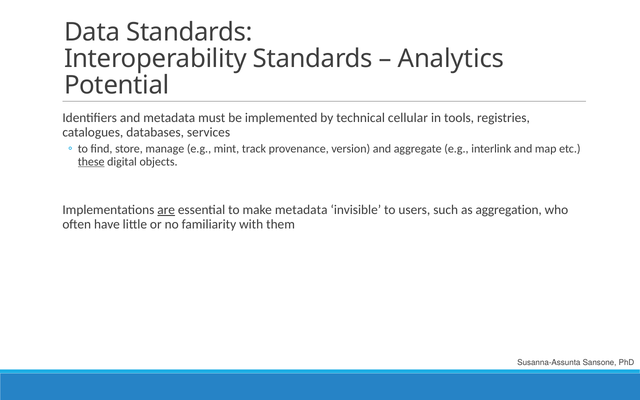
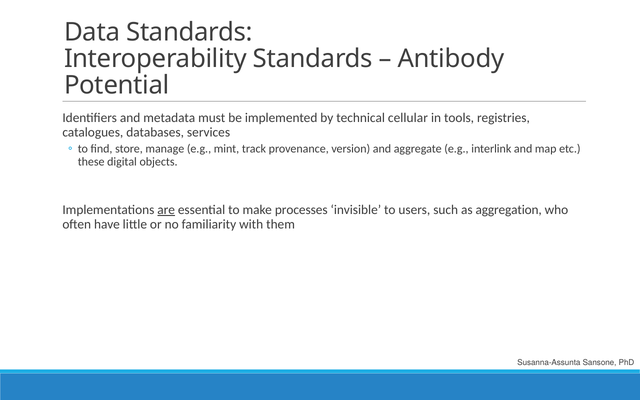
Analytics: Analytics -> Antibody
these underline: present -> none
make metadata: metadata -> processes
